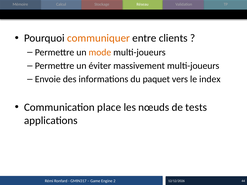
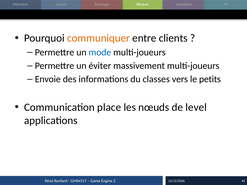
mode colour: orange -> blue
paquet: paquet -> classes
index: index -> petits
tests: tests -> level
